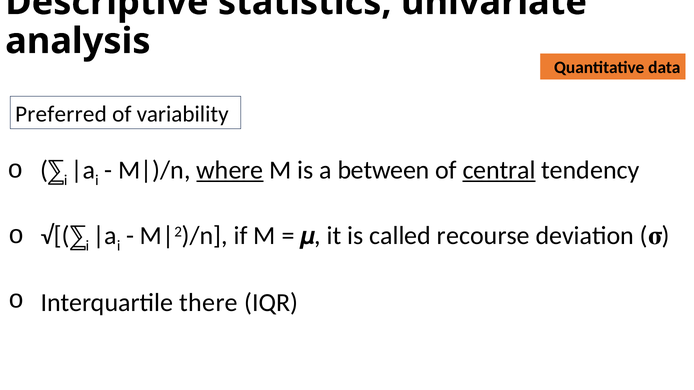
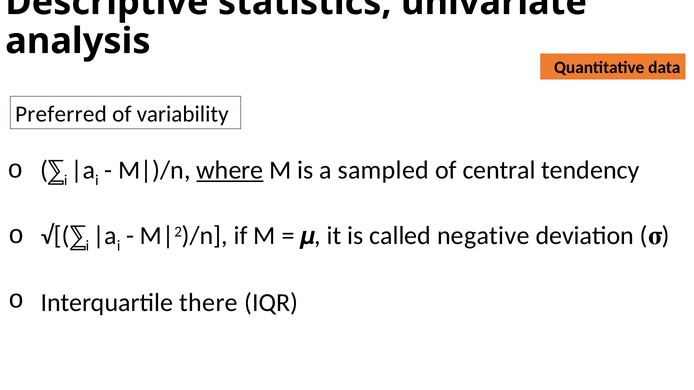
between: between -> sampled
central underline: present -> none
recourse: recourse -> negative
